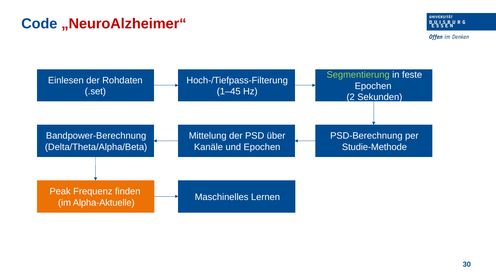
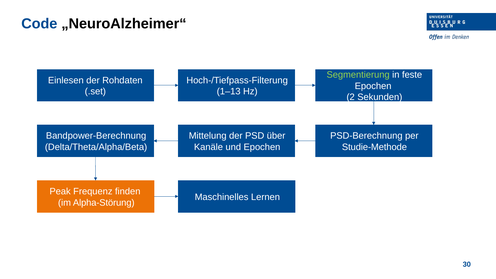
„NeuroAlzheimer“ colour: red -> black
1–45: 1–45 -> 1–13
Alpha-Aktuelle: Alpha-Aktuelle -> Alpha-Störung
